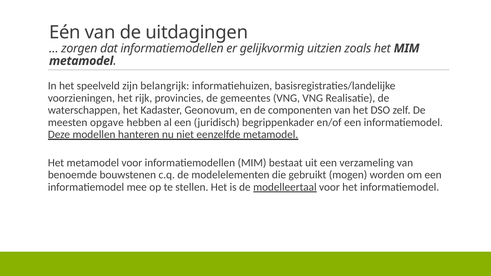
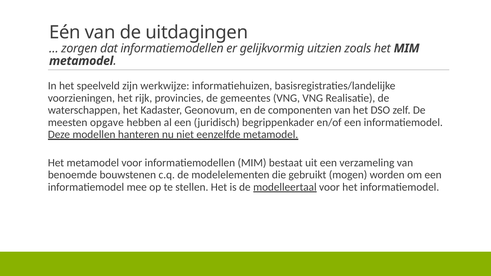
belangrijk: belangrijk -> werkwijze
